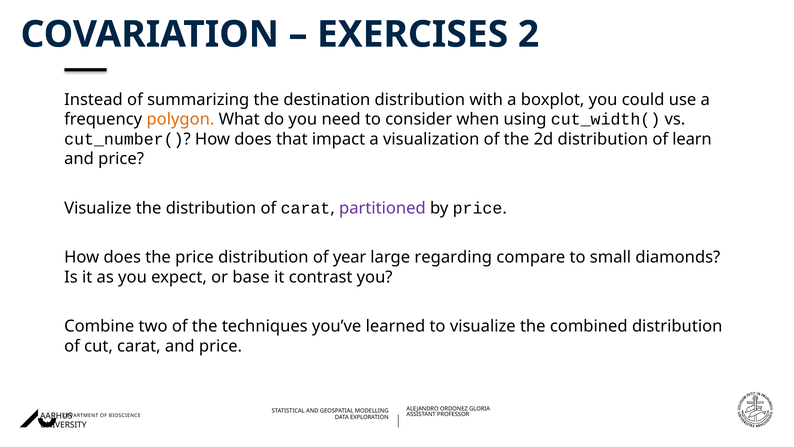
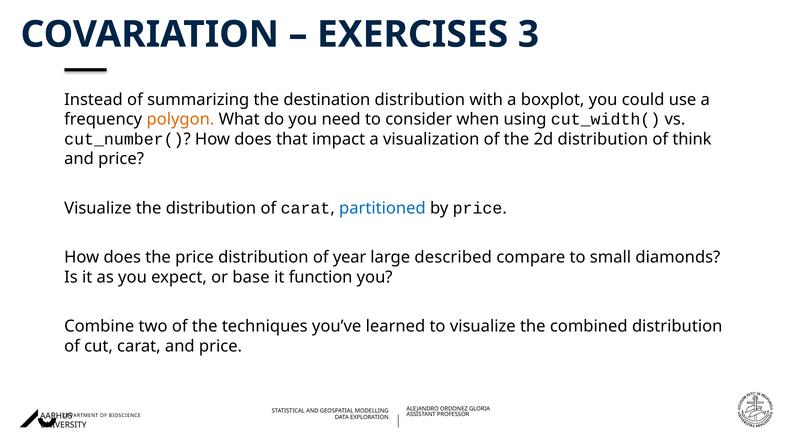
2: 2 -> 3
learn: learn -> think
partitioned colour: purple -> blue
regarding: regarding -> described
contrast: contrast -> function
